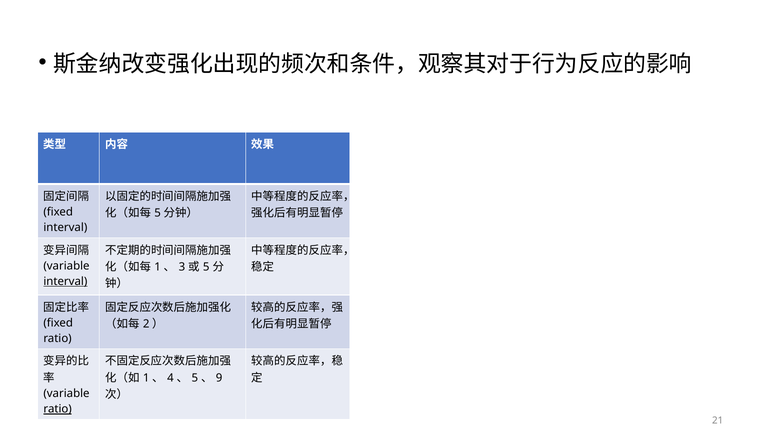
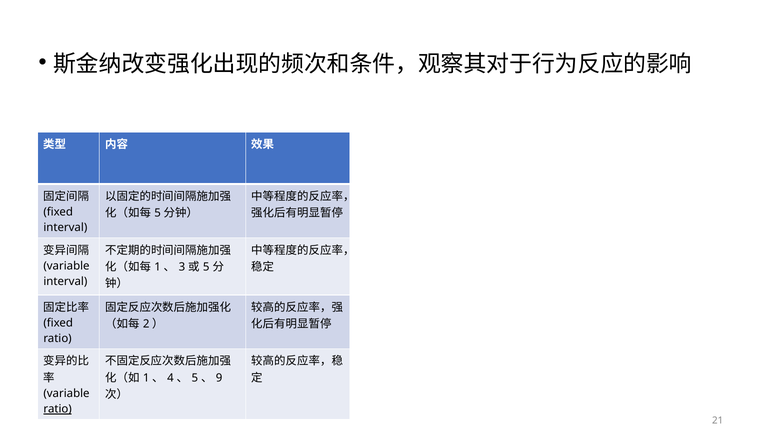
interval at (65, 281) underline: present -> none
